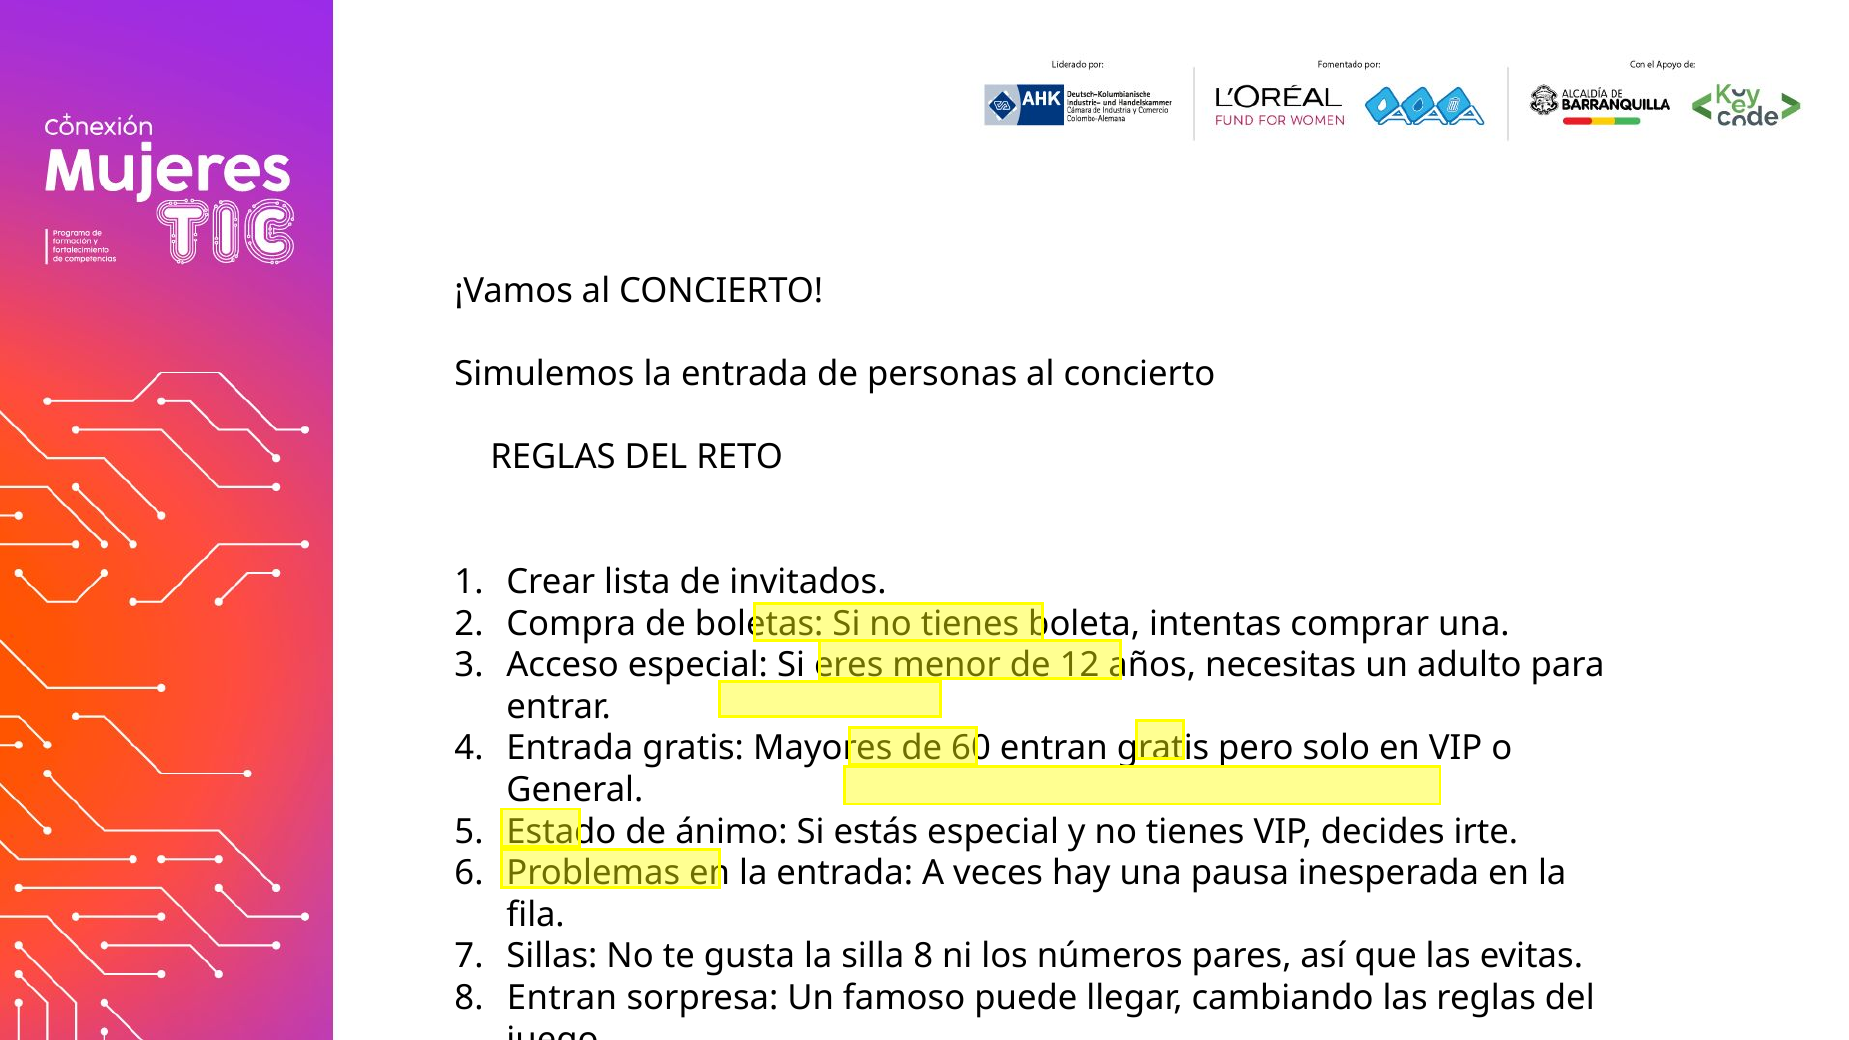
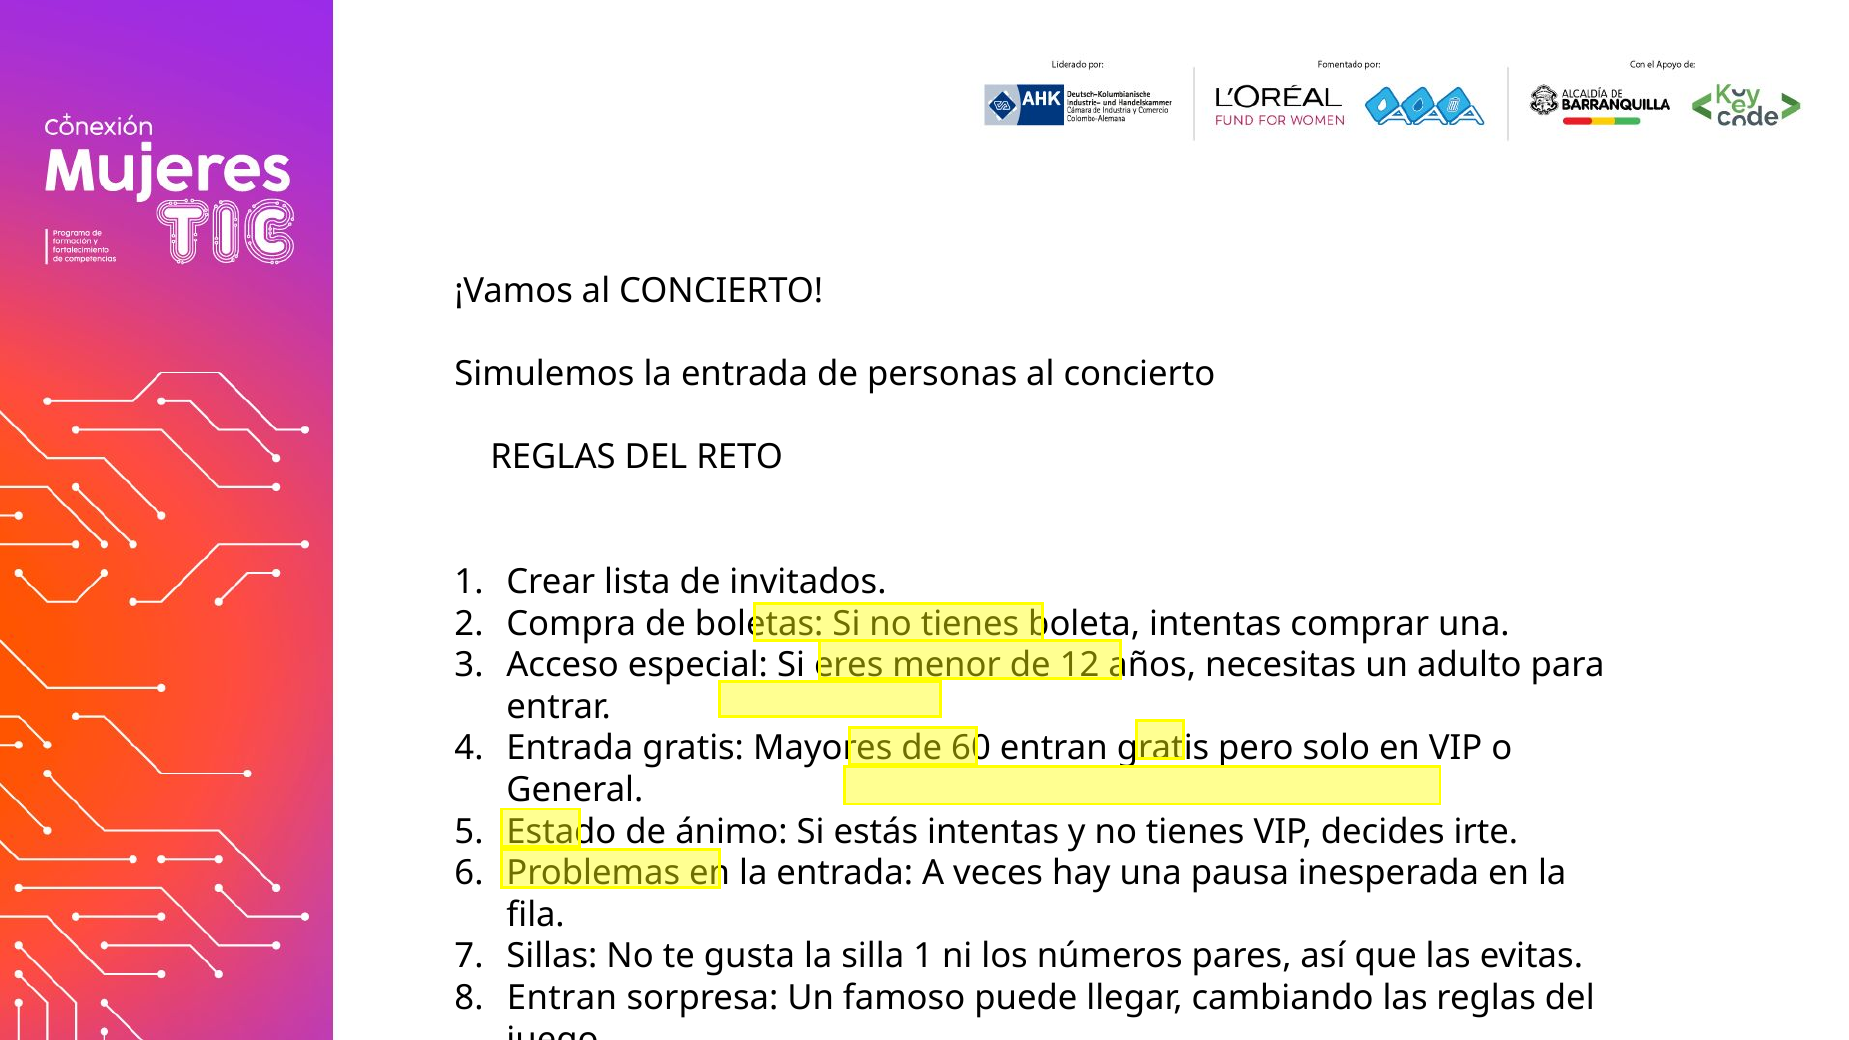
estás especial: especial -> intentas
silla 8: 8 -> 1
